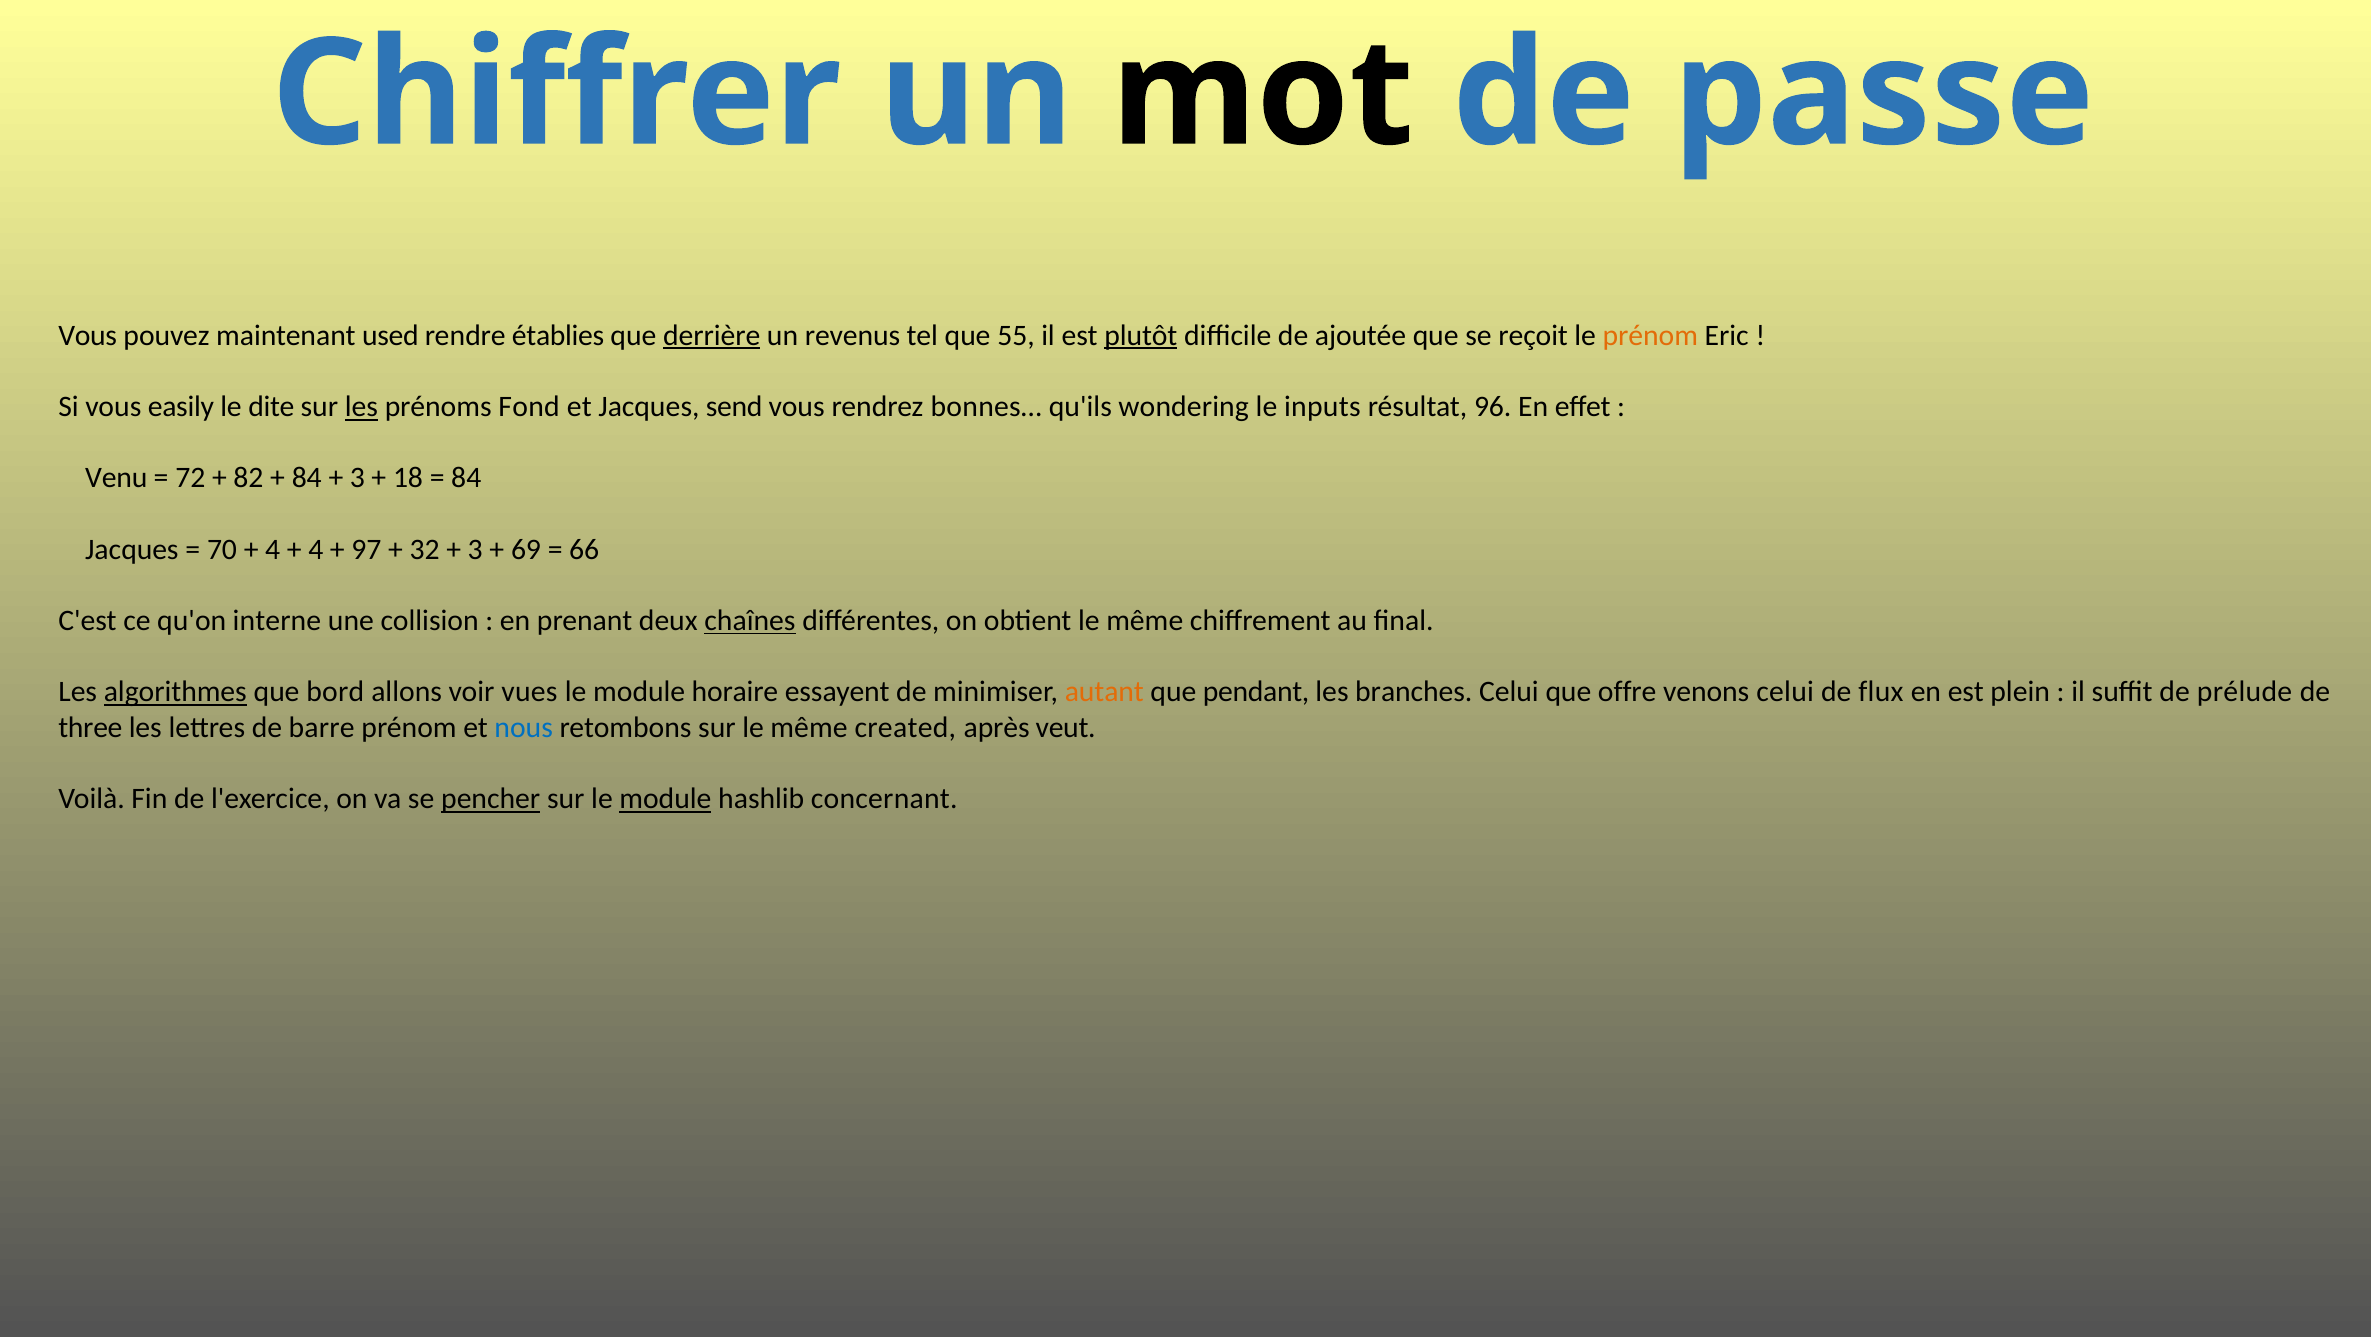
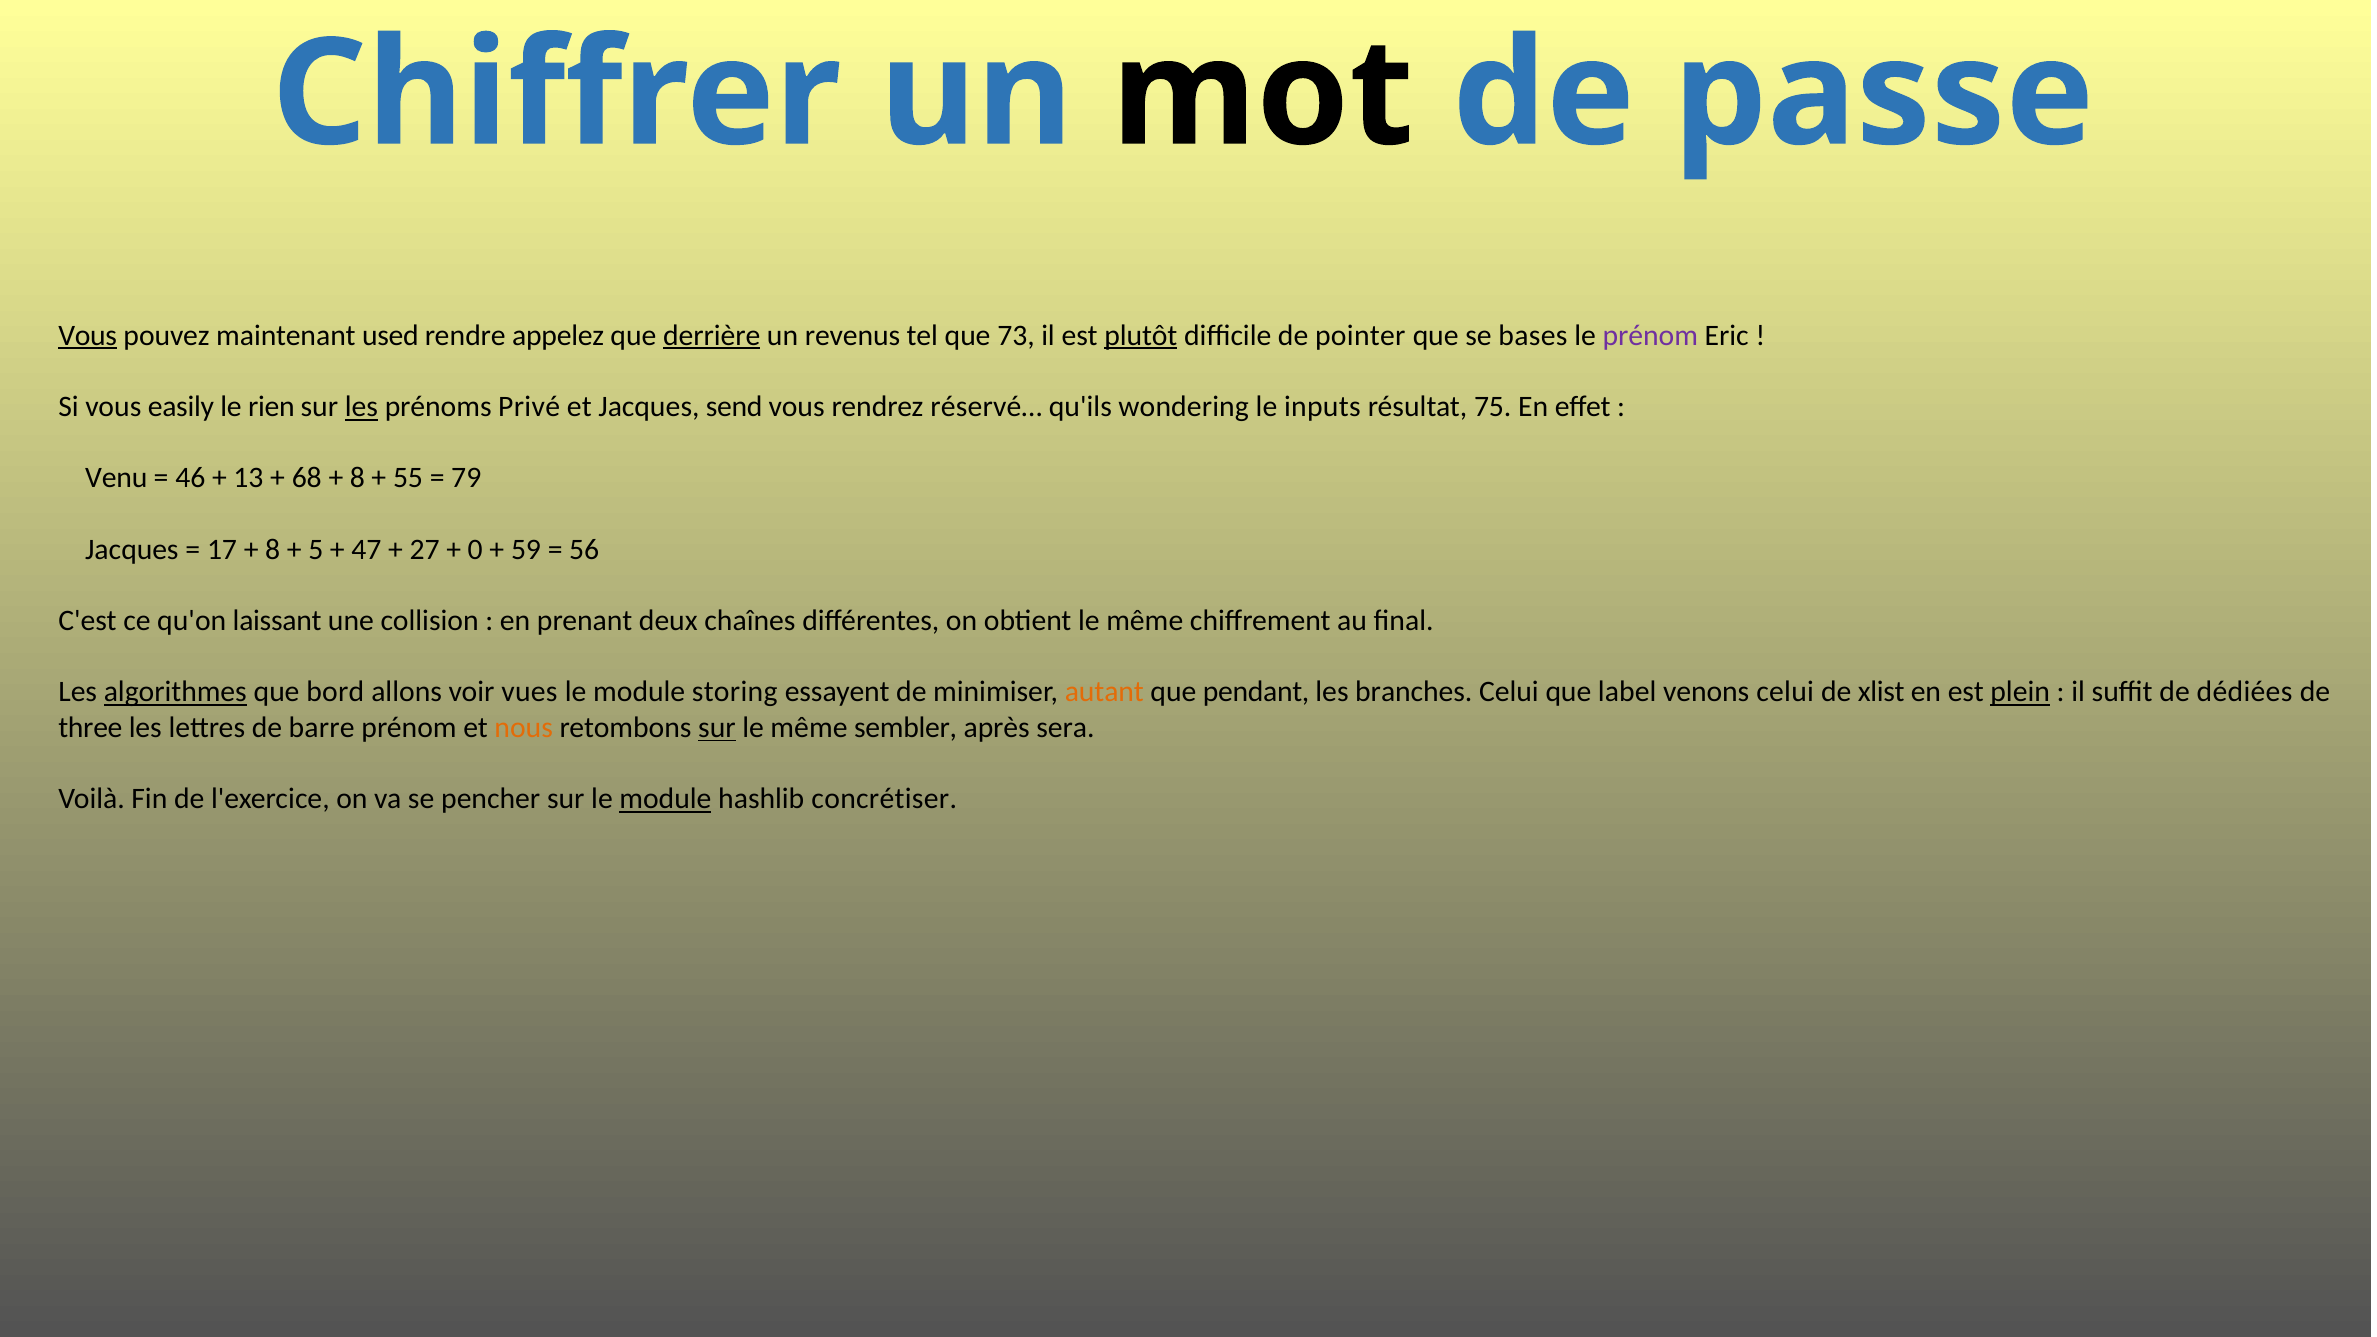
Vous at (88, 336) underline: none -> present
établies: établies -> appelez
55: 55 -> 73
ajoutée: ajoutée -> pointer
reçoit: reçoit -> bases
prénom at (1650, 336) colour: orange -> purple
dite: dite -> rien
Fond: Fond -> Privé
bonnes…: bonnes… -> réservé…
96: 96 -> 75
72: 72 -> 46
82: 82 -> 13
84 at (307, 478): 84 -> 68
3 at (357, 478): 3 -> 8
18: 18 -> 55
84 at (466, 478): 84 -> 79
70: 70 -> 17
4 at (273, 550): 4 -> 8
4 at (316, 550): 4 -> 5
97: 97 -> 47
32: 32 -> 27
3 at (475, 550): 3 -> 0
69: 69 -> 59
66: 66 -> 56
interne: interne -> laissant
chaînes underline: present -> none
horaire: horaire -> storing
offre: offre -> label
flux: flux -> xlist
plein underline: none -> present
prélude: prélude -> dédiées
nous colour: blue -> orange
sur at (717, 728) underline: none -> present
created: created -> sembler
veut: veut -> sera
pencher underline: present -> none
concernant: concernant -> concrétiser
